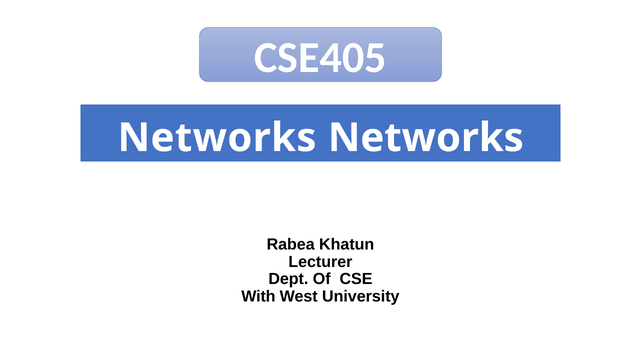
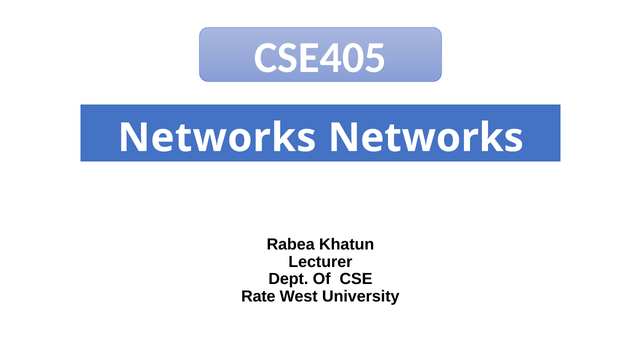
With: With -> Rate
